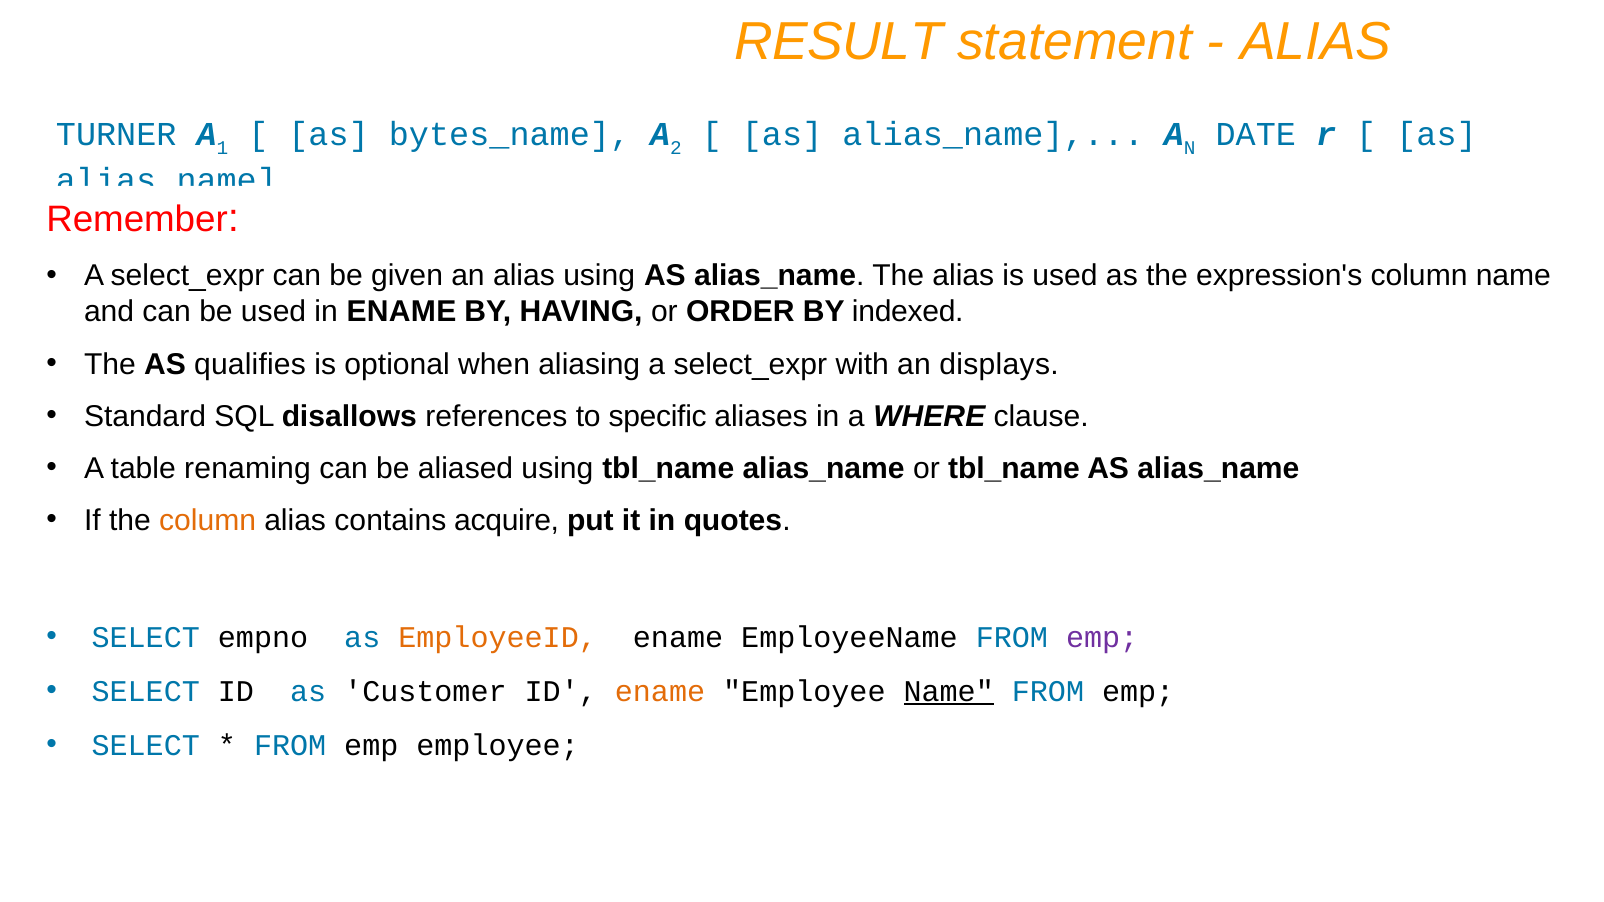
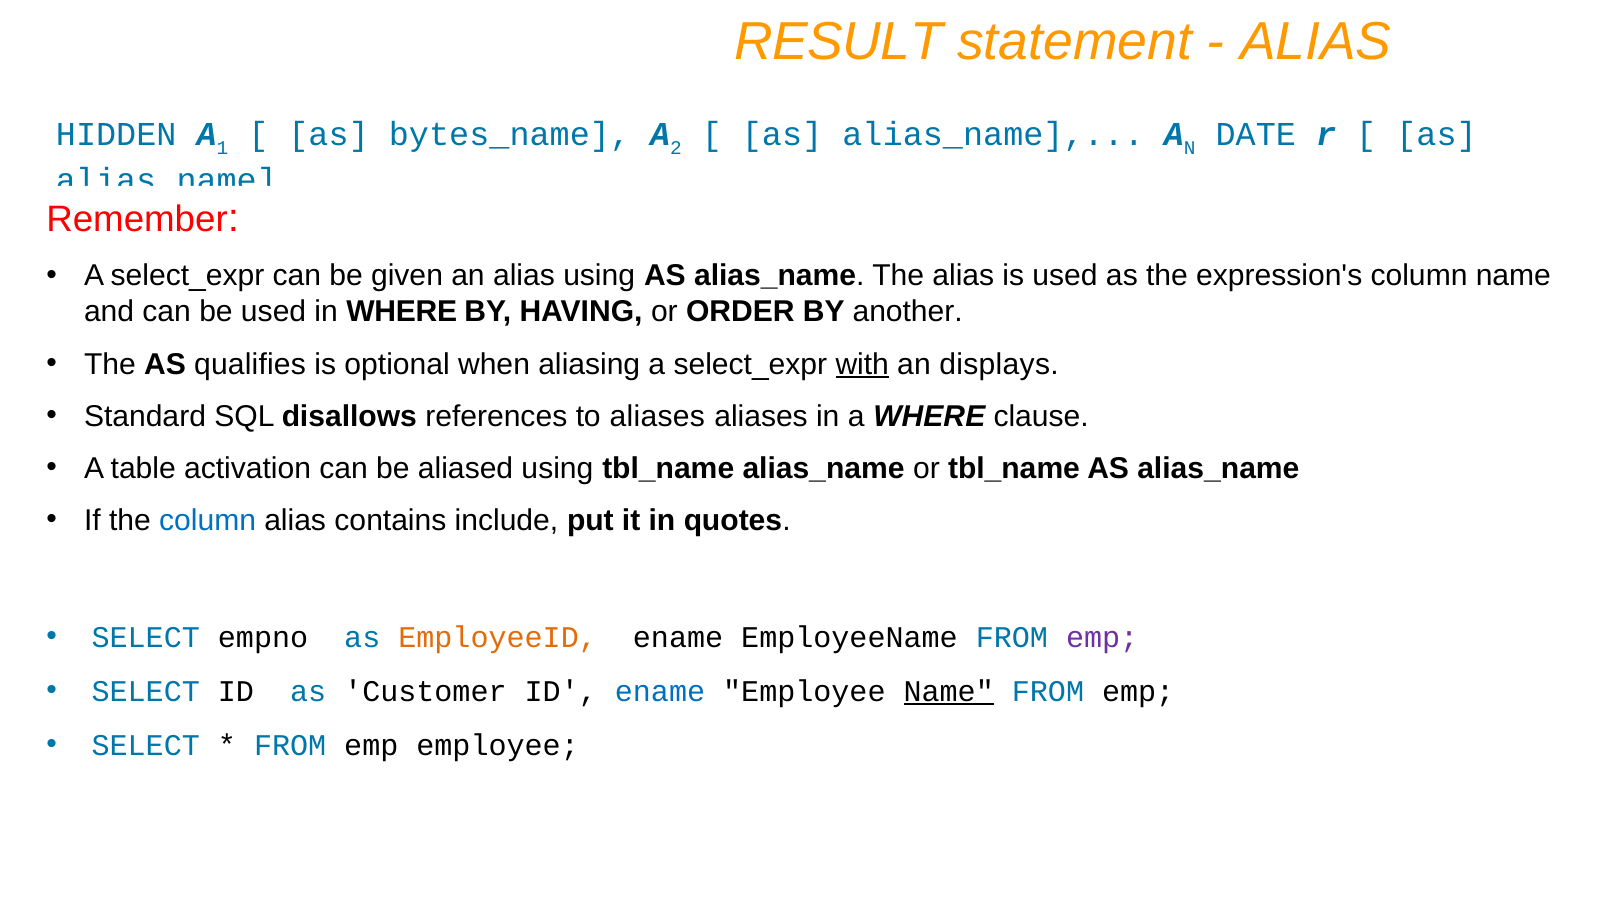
TURNER: TURNER -> HIDDEN
in ENAME: ENAME -> WHERE
indexed: indexed -> another
with underline: none -> present
to specific: specific -> aliases
renaming: renaming -> activation
column at (208, 520) colour: orange -> blue
acquire: acquire -> include
ename at (660, 691) colour: orange -> blue
